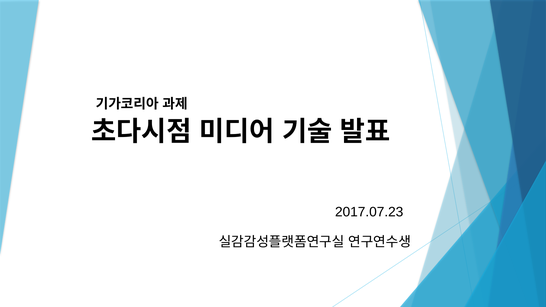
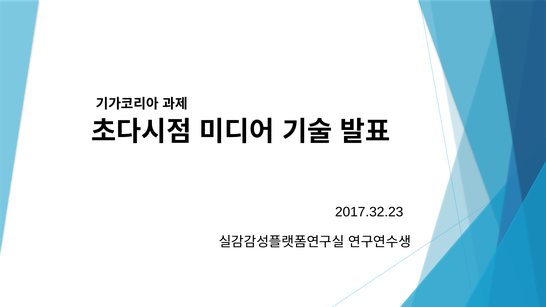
2017.07.23: 2017.07.23 -> 2017.32.23
